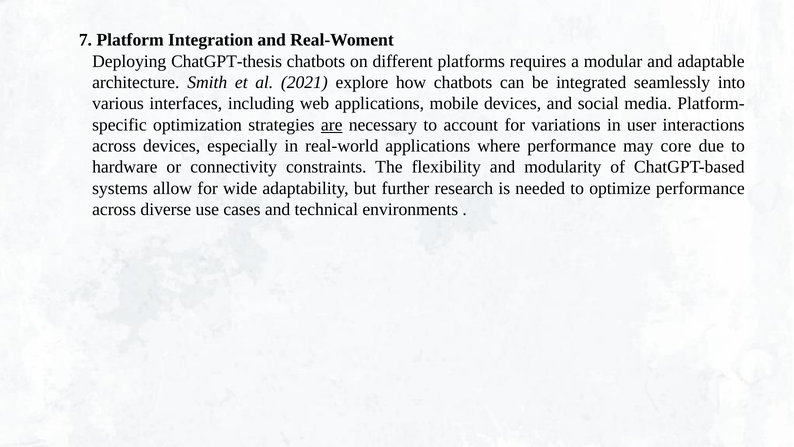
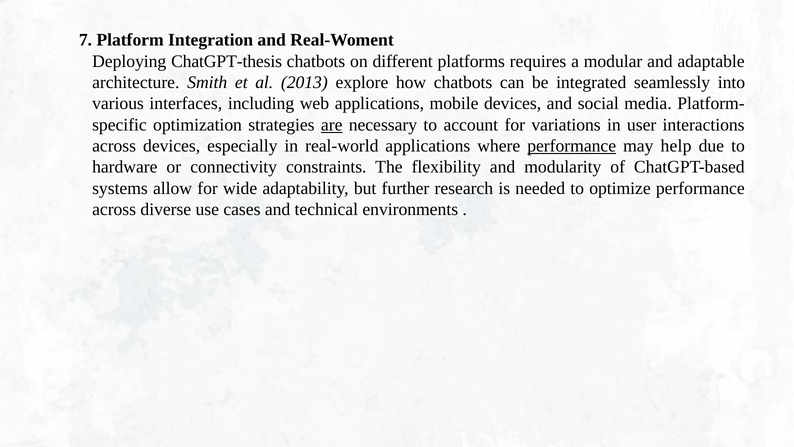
2021: 2021 -> 2013
performance at (572, 146) underline: none -> present
core: core -> help
